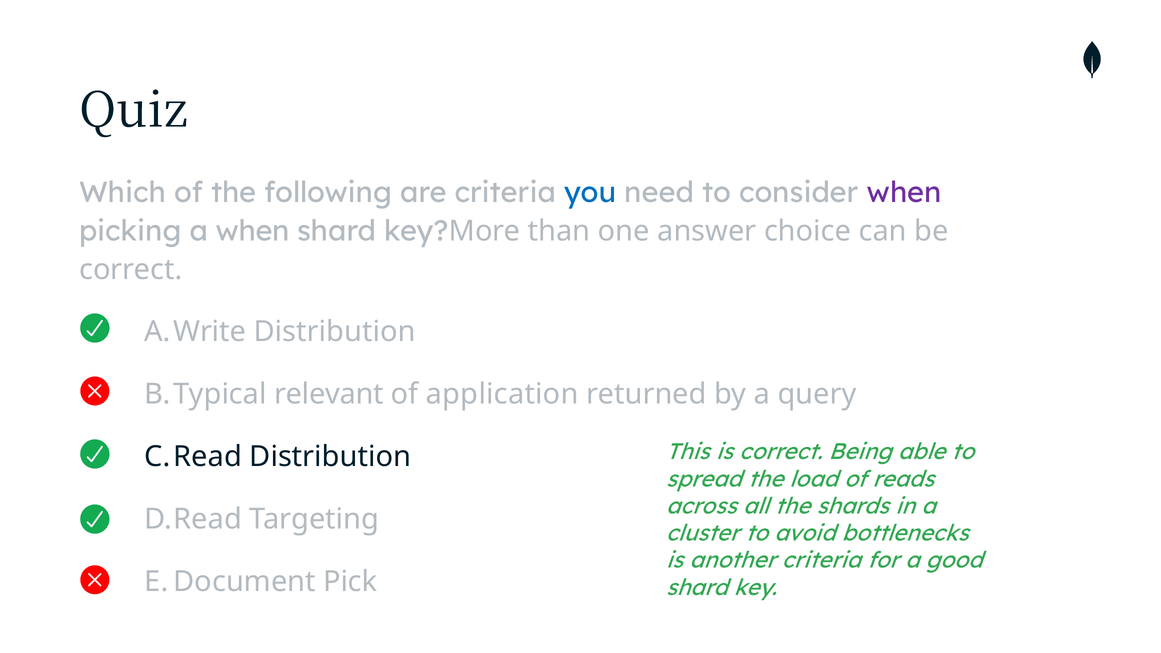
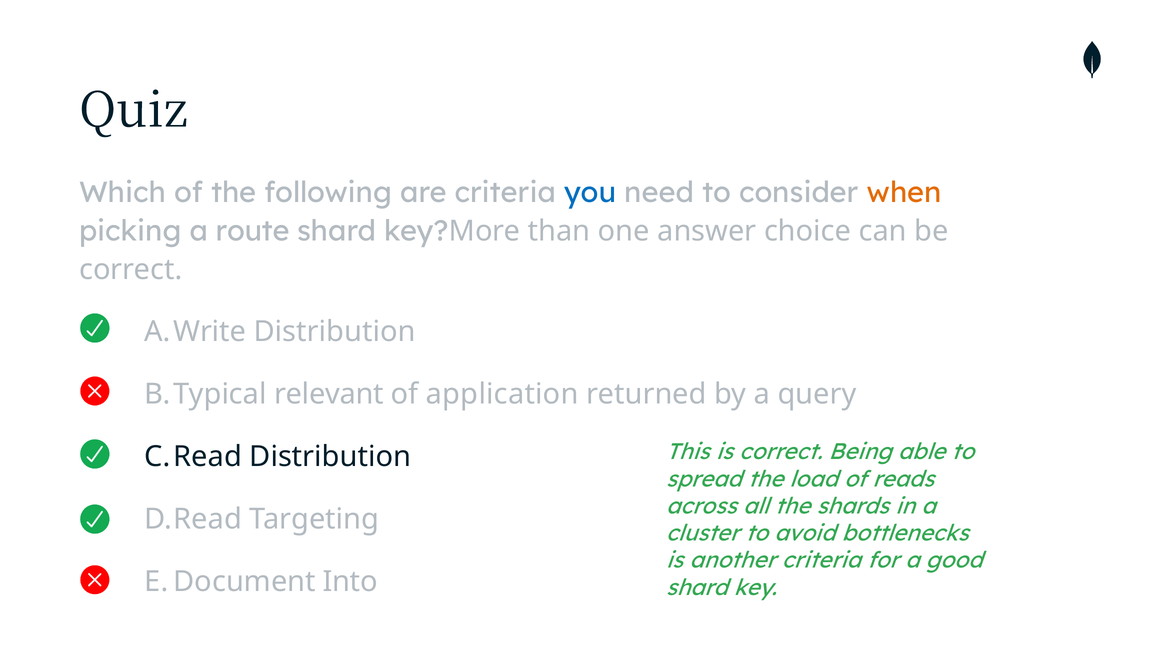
when at (904, 193) colour: purple -> orange
a when: when -> route
Pick: Pick -> Into
